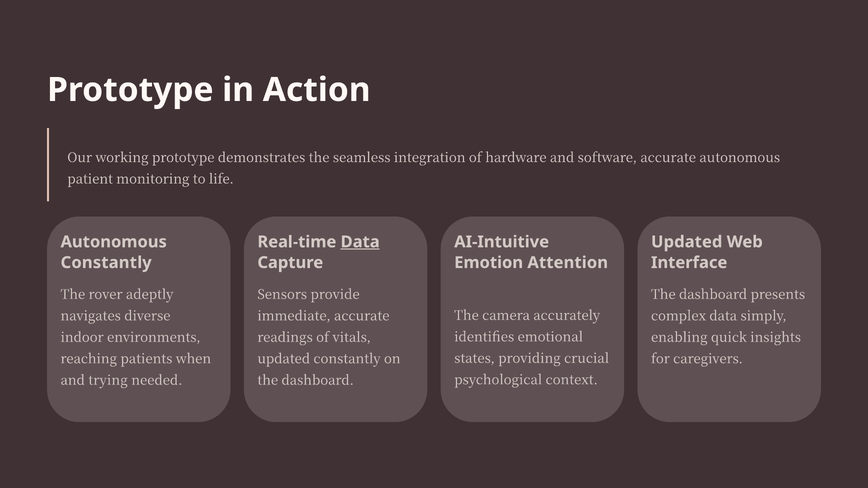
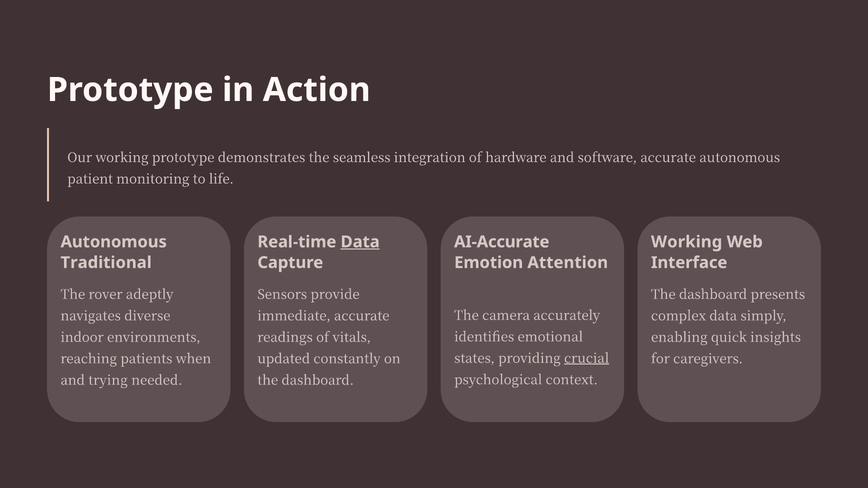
AI-Intuitive: AI-Intuitive -> AI-Accurate
Updated at (687, 242): Updated -> Working
Constantly at (106, 263): Constantly -> Traditional
crucial underline: none -> present
